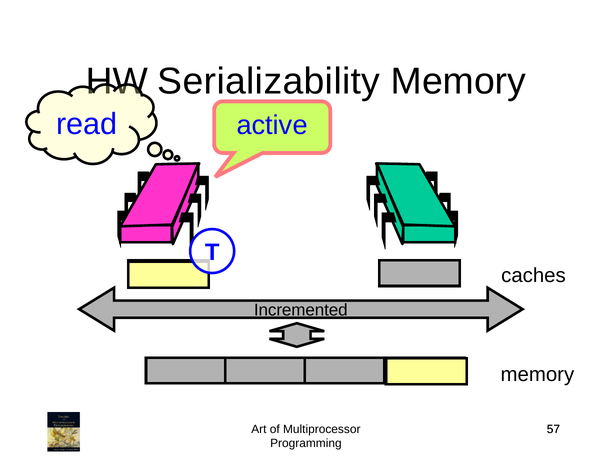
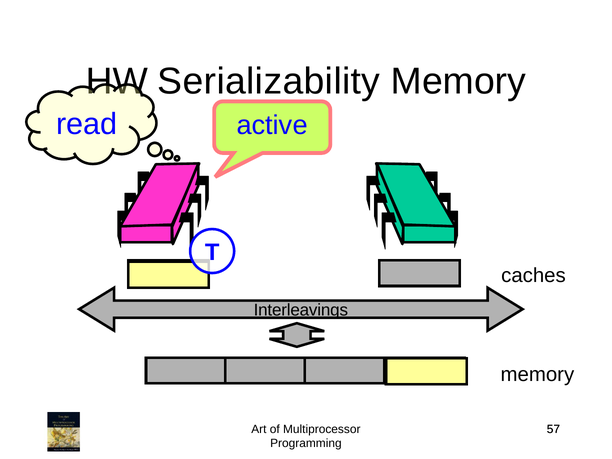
Incremented: Incremented -> Interleavings
